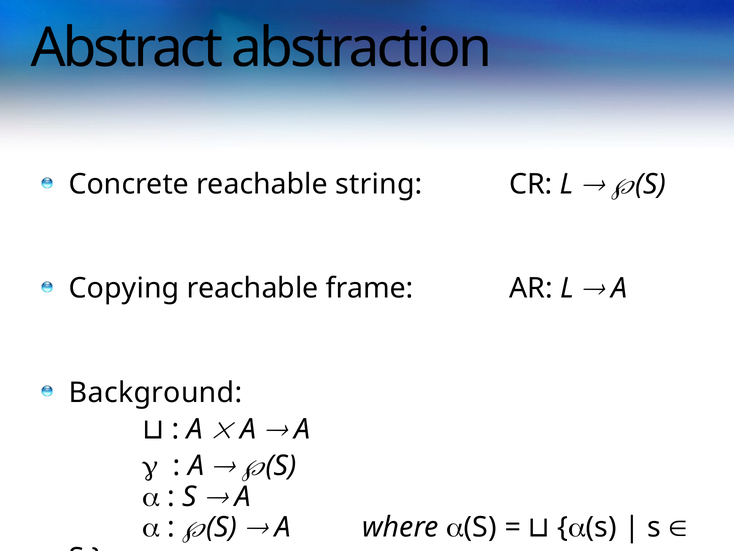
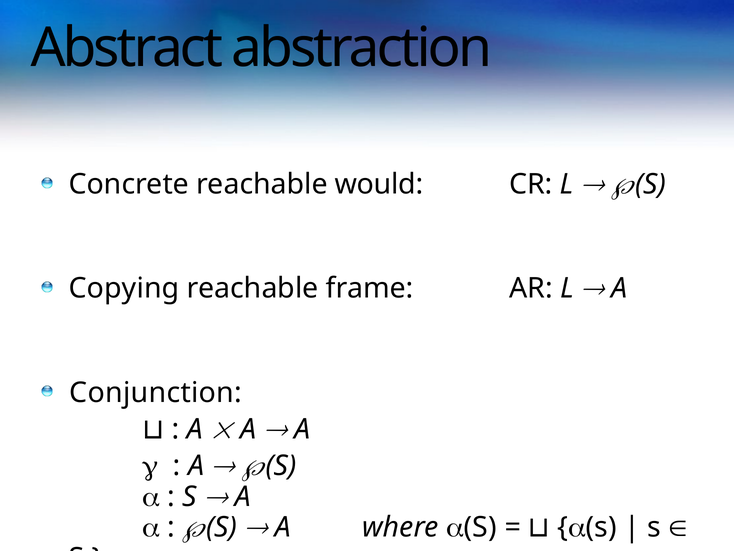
string: string -> would
Background: Background -> Conjunction
